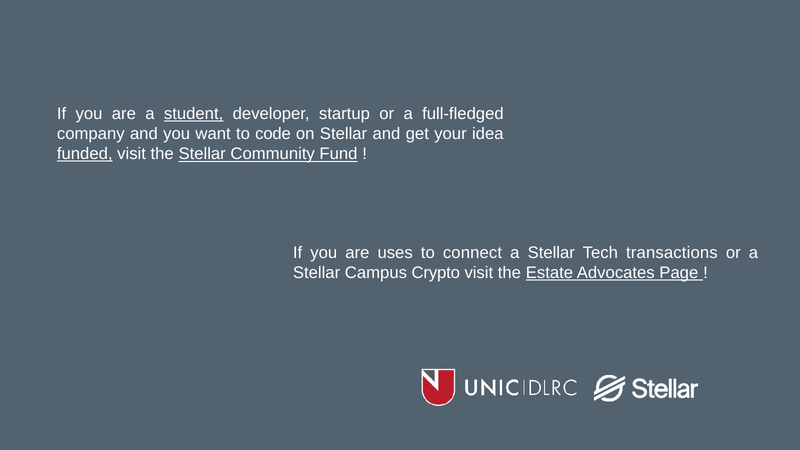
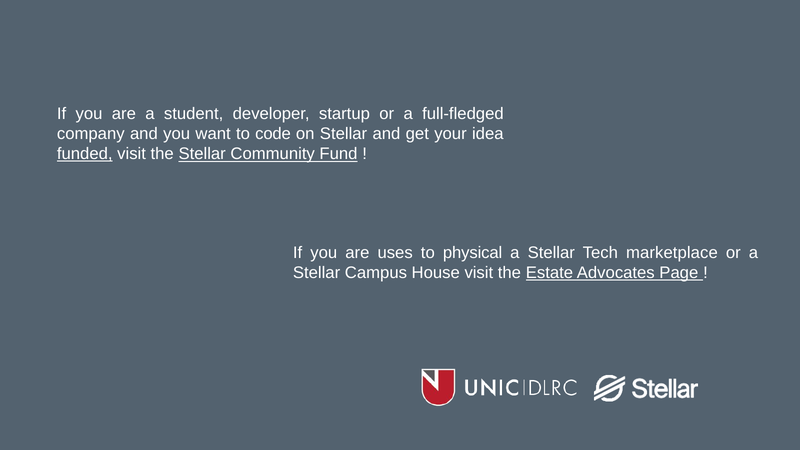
student underline: present -> none
connect: connect -> physical
transactions: transactions -> marketplace
Crypto: Crypto -> House
